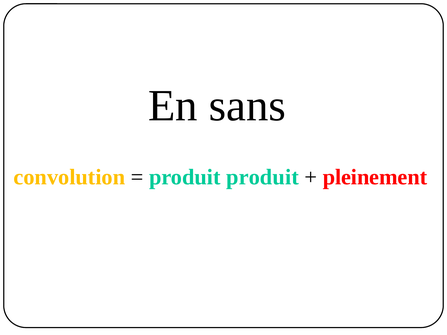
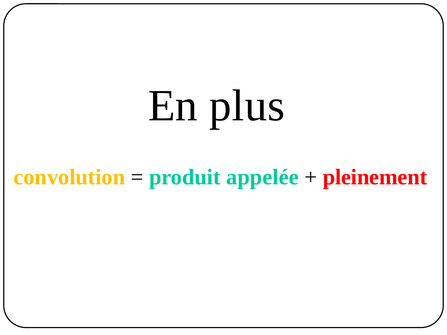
sans: sans -> plus
produit produit: produit -> appelée
